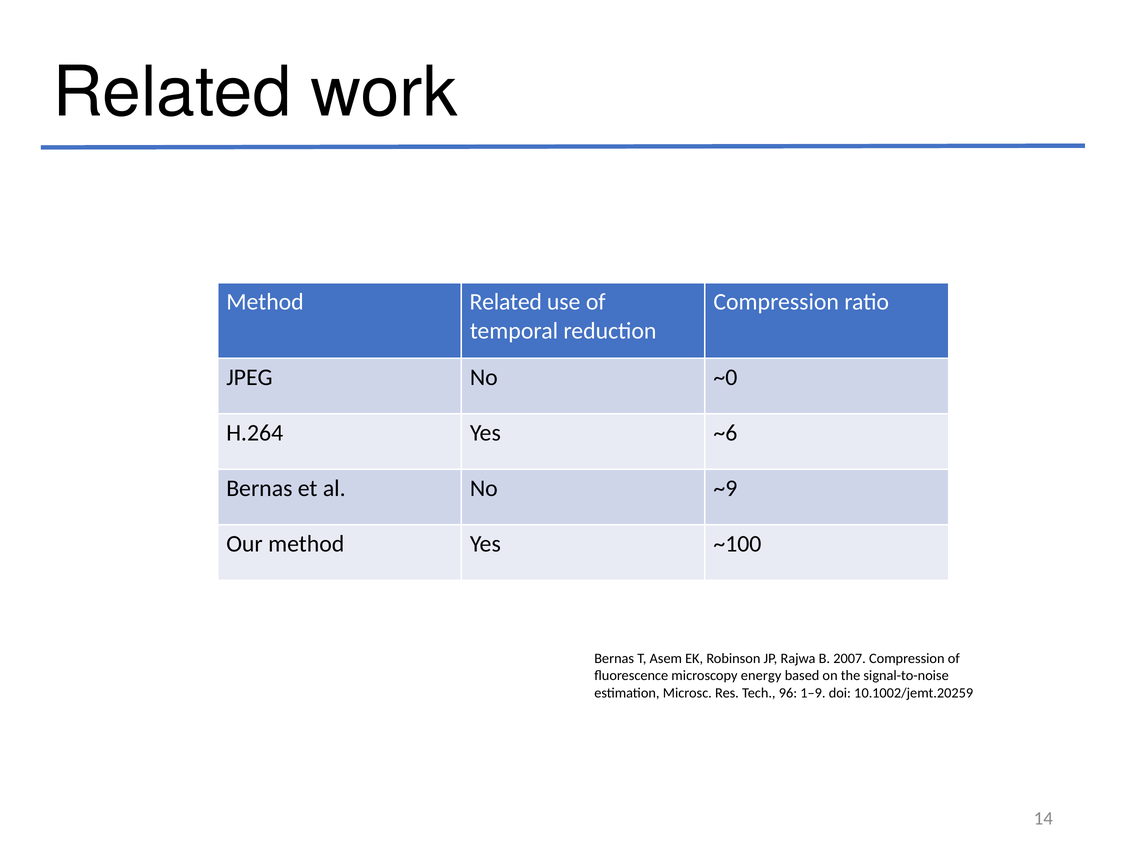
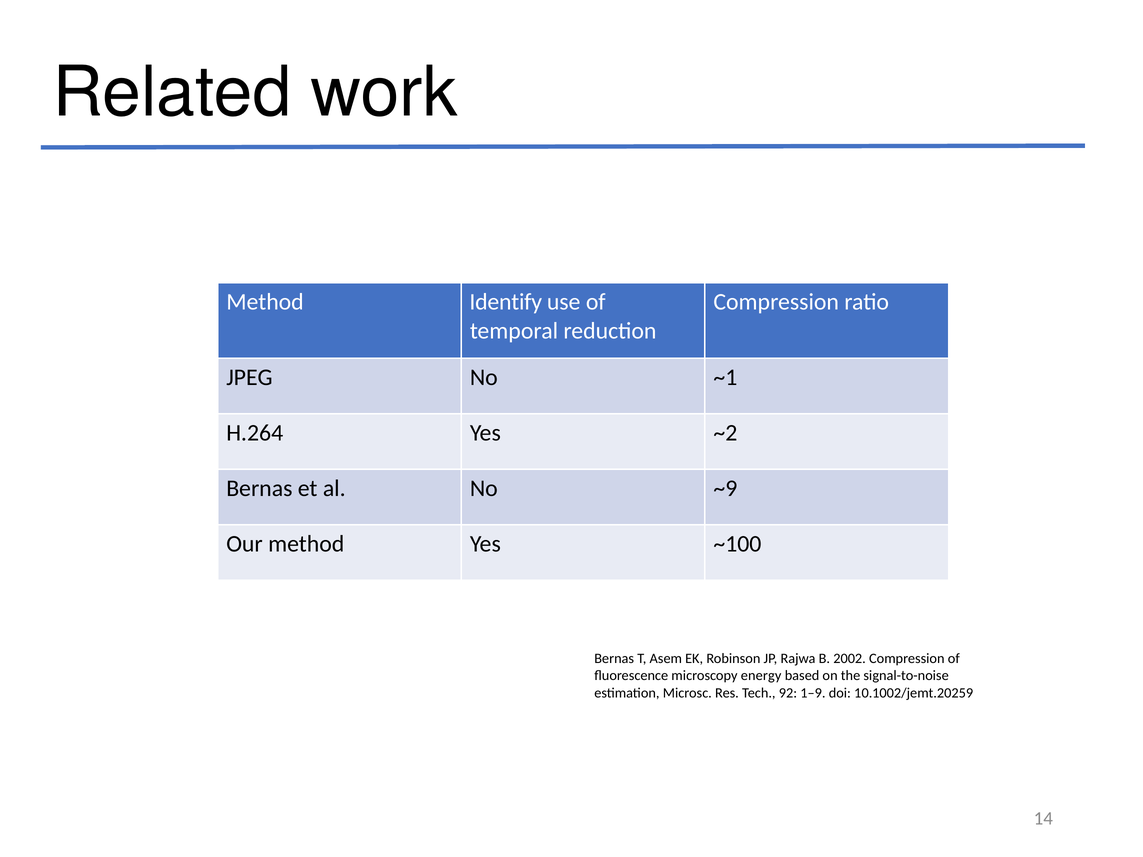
Method Related: Related -> Identify
~0: ~0 -> ~1
~6: ~6 -> ~2
2007: 2007 -> 2002
96: 96 -> 92
